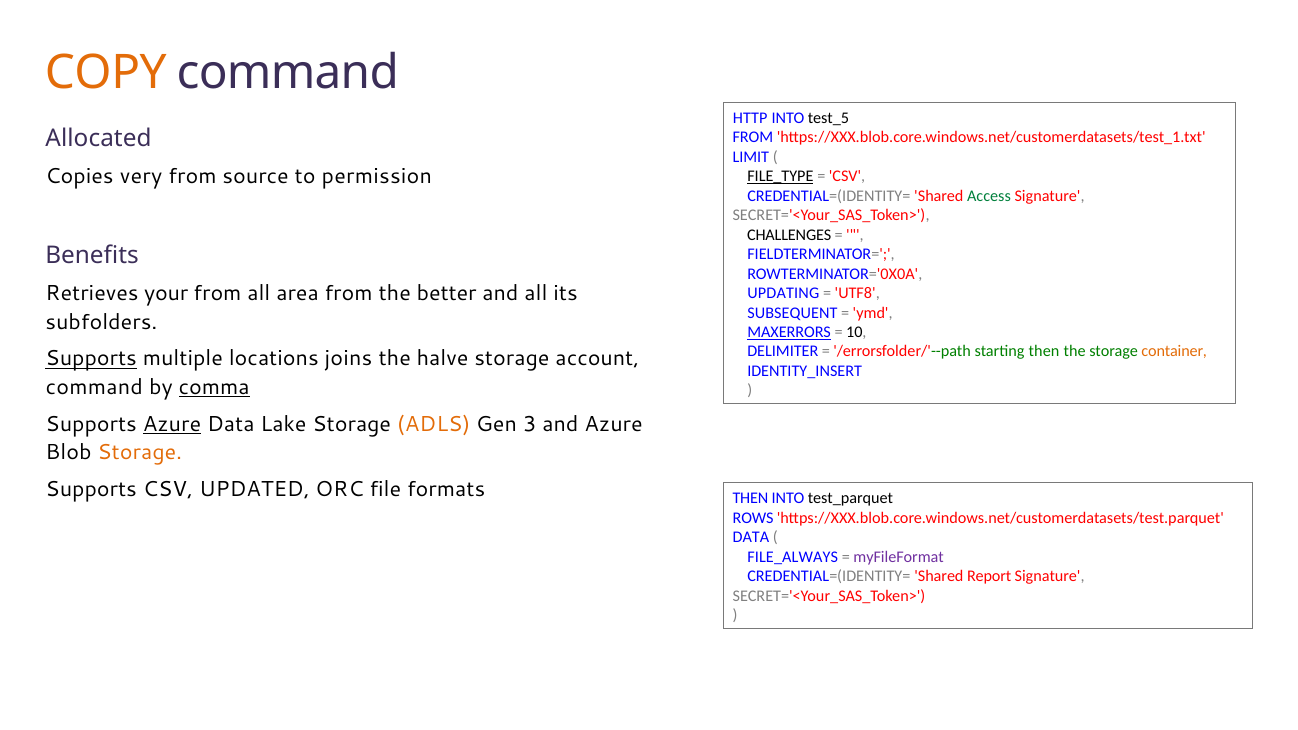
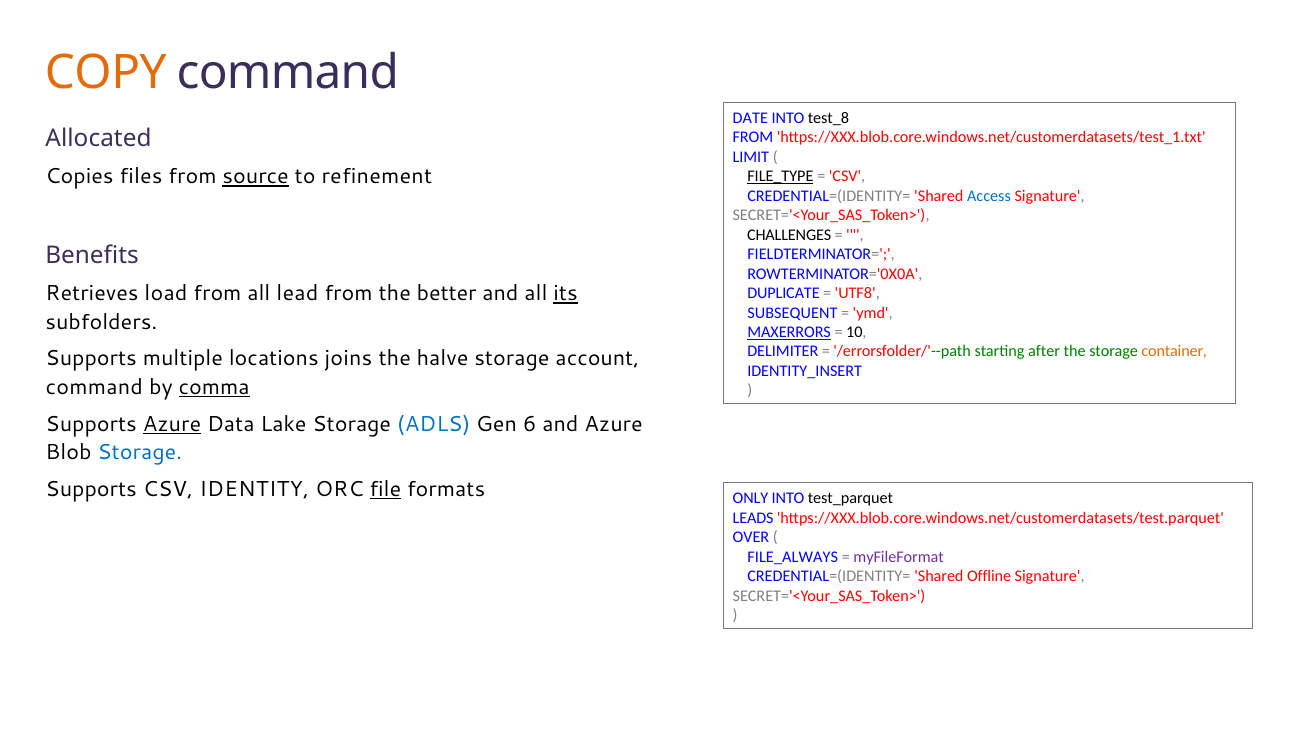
HTTP: HTTP -> DATE
test_5: test_5 -> test_8
very: very -> files
source underline: none -> present
permission: permission -> refinement
Access colour: green -> blue
your: your -> load
area: area -> lead
its underline: none -> present
UPDATING: UPDATING -> DUPLICATE
starting then: then -> after
Supports at (91, 359) underline: present -> none
ADLS colour: orange -> blue
3: 3 -> 6
Storage at (140, 453) colour: orange -> blue
UPDATED: UPDATED -> IDENTITY
file underline: none -> present
THEN at (750, 499): THEN -> ONLY
ROWS: ROWS -> LEADS
DATA at (751, 538): DATA -> OVER
Report: Report -> Offline
